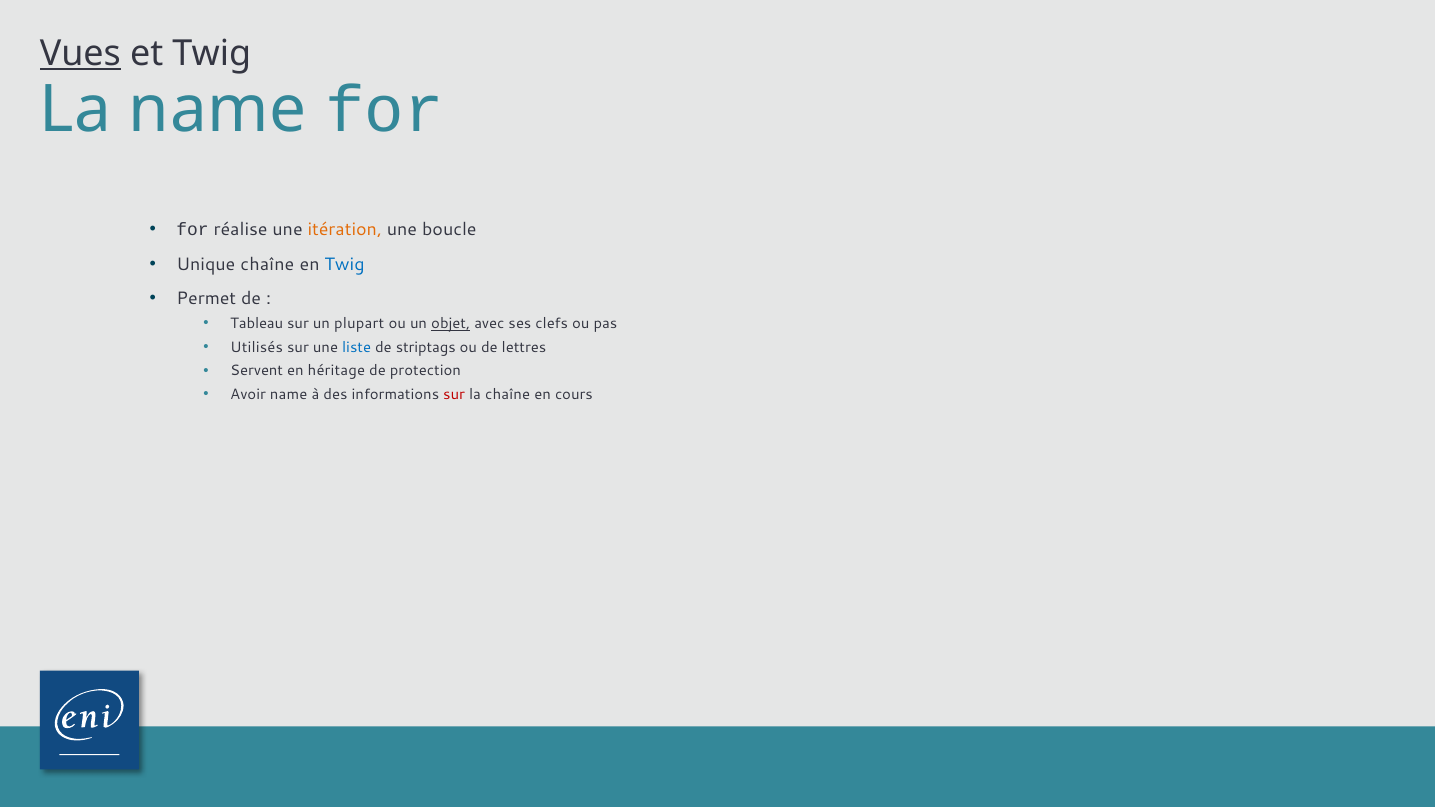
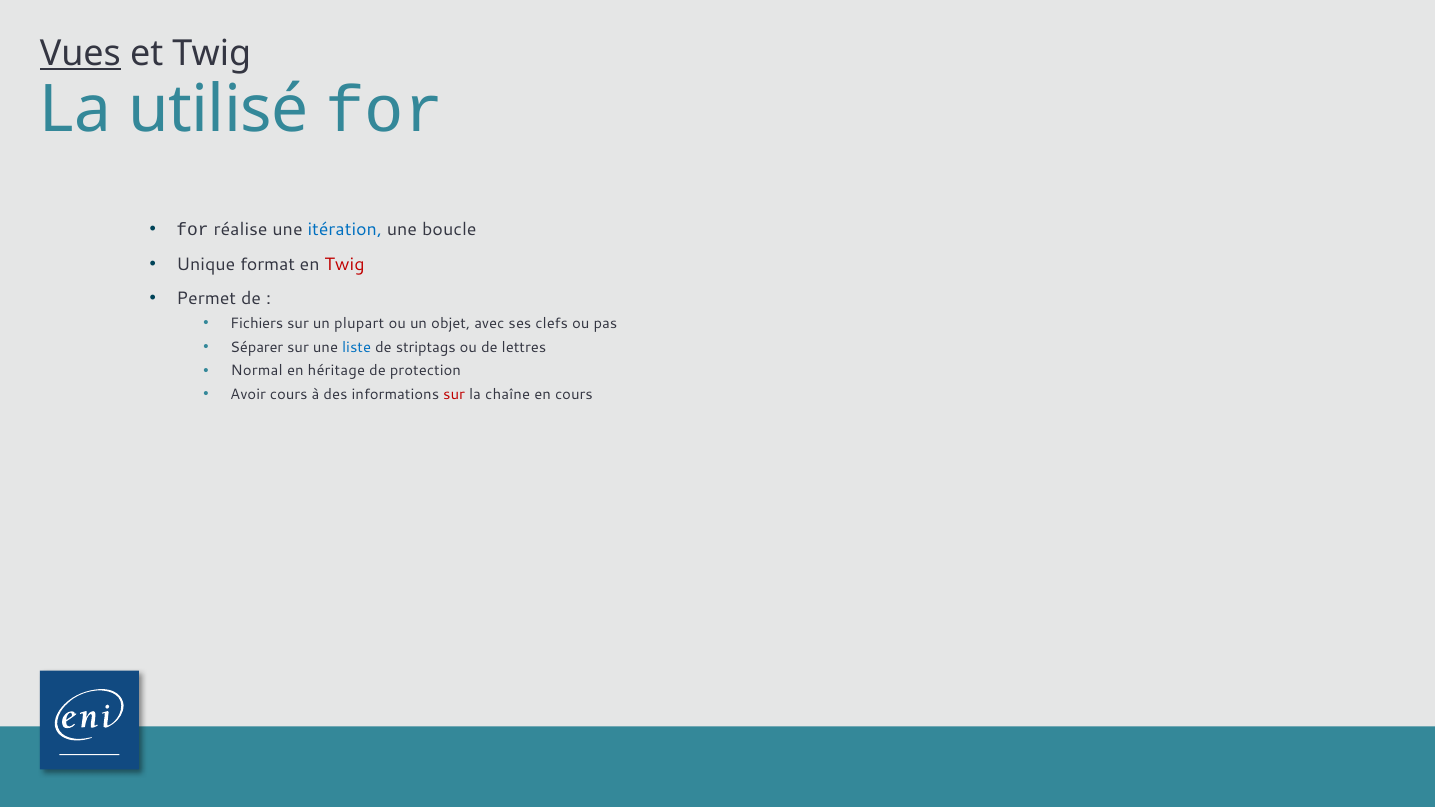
La name: name -> utilisé
itération colour: orange -> blue
Unique chaîne: chaîne -> format
Twig at (344, 264) colour: blue -> red
Tableau: Tableau -> Fichiers
objet underline: present -> none
Utilisés: Utilisés -> Séparer
Servent: Servent -> Normal
Avoir name: name -> cours
